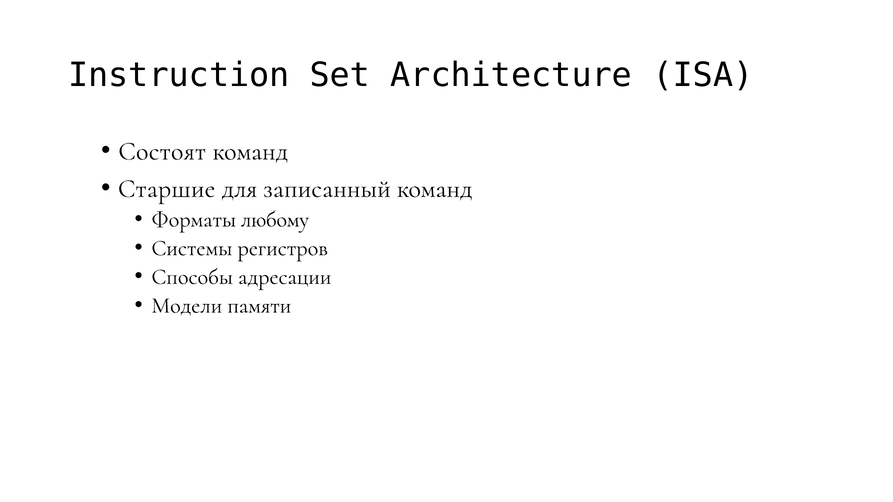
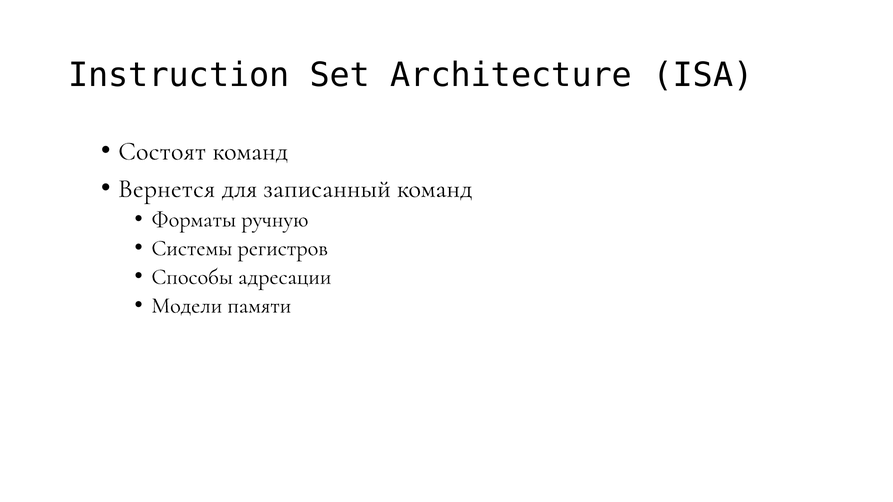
Старшие: Старшие -> Вернется
любому: любому -> ручную
